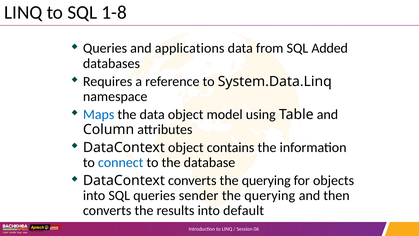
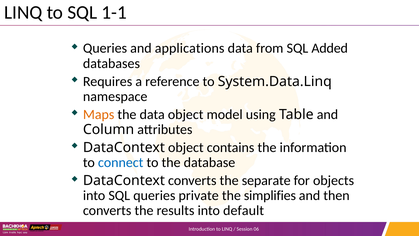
1-8: 1-8 -> 1-1
Maps colour: blue -> orange
converts the querying: querying -> separate
sender: sender -> private
querying at (270, 195): querying -> simplifies
